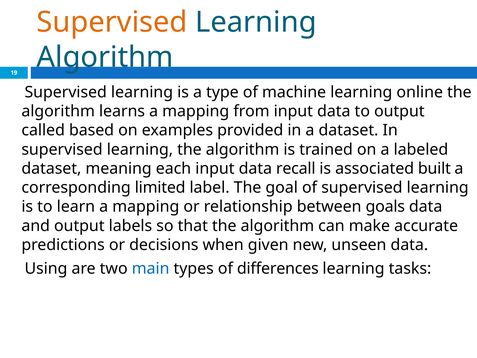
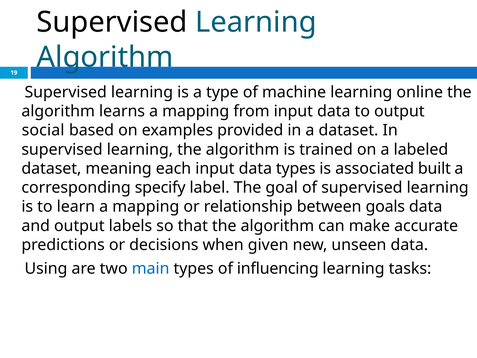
Supervised at (112, 22) colour: orange -> black
called: called -> social
data recall: recall -> types
limited: limited -> specify
differences: differences -> influencing
